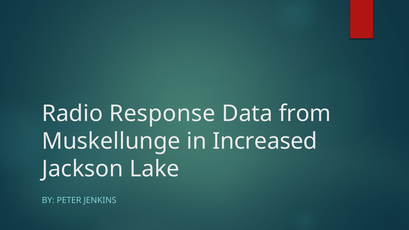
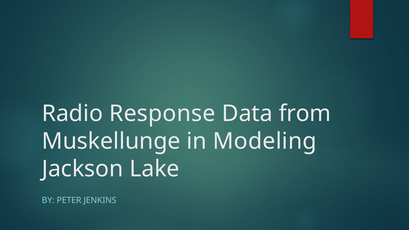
Increased: Increased -> Modeling
